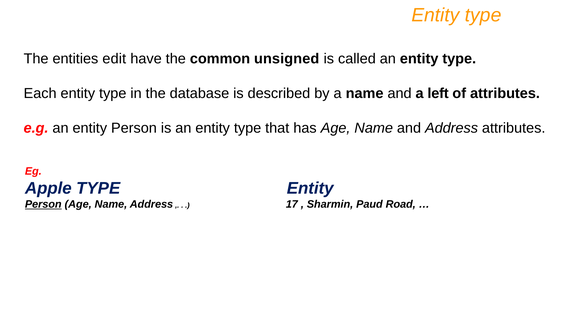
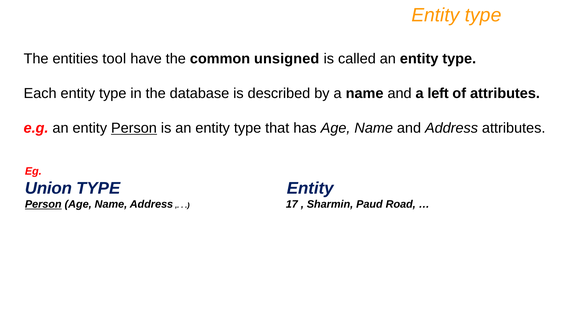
edit: edit -> tool
Person at (134, 128) underline: none -> present
Apple: Apple -> Union
